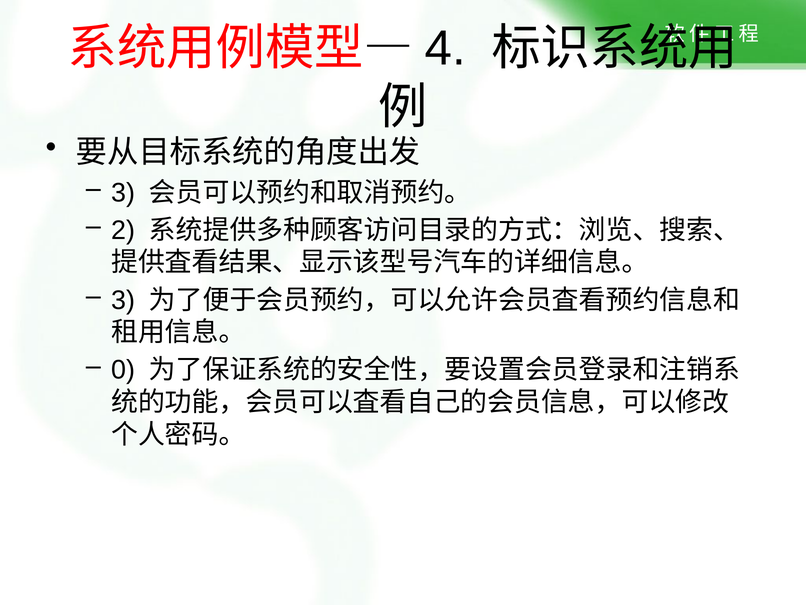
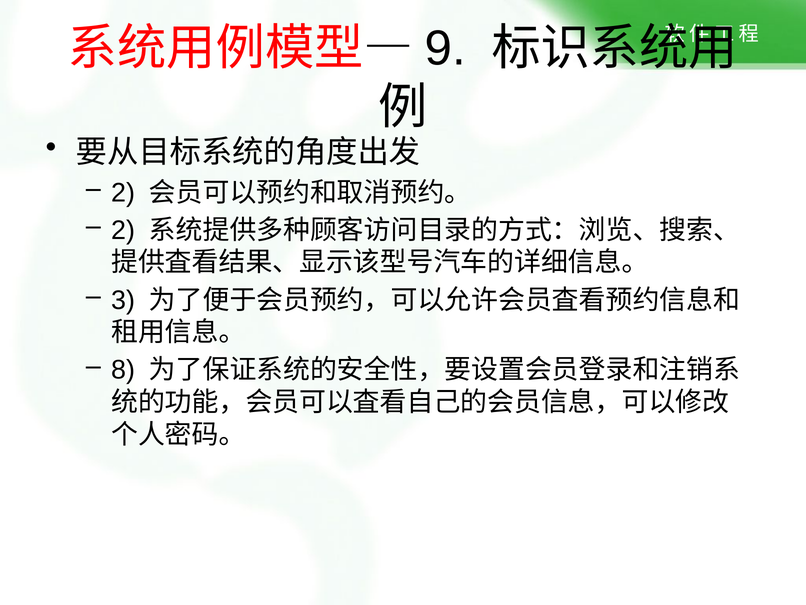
4: 4 -> 9
3 at (123, 193): 3 -> 2
0: 0 -> 8
